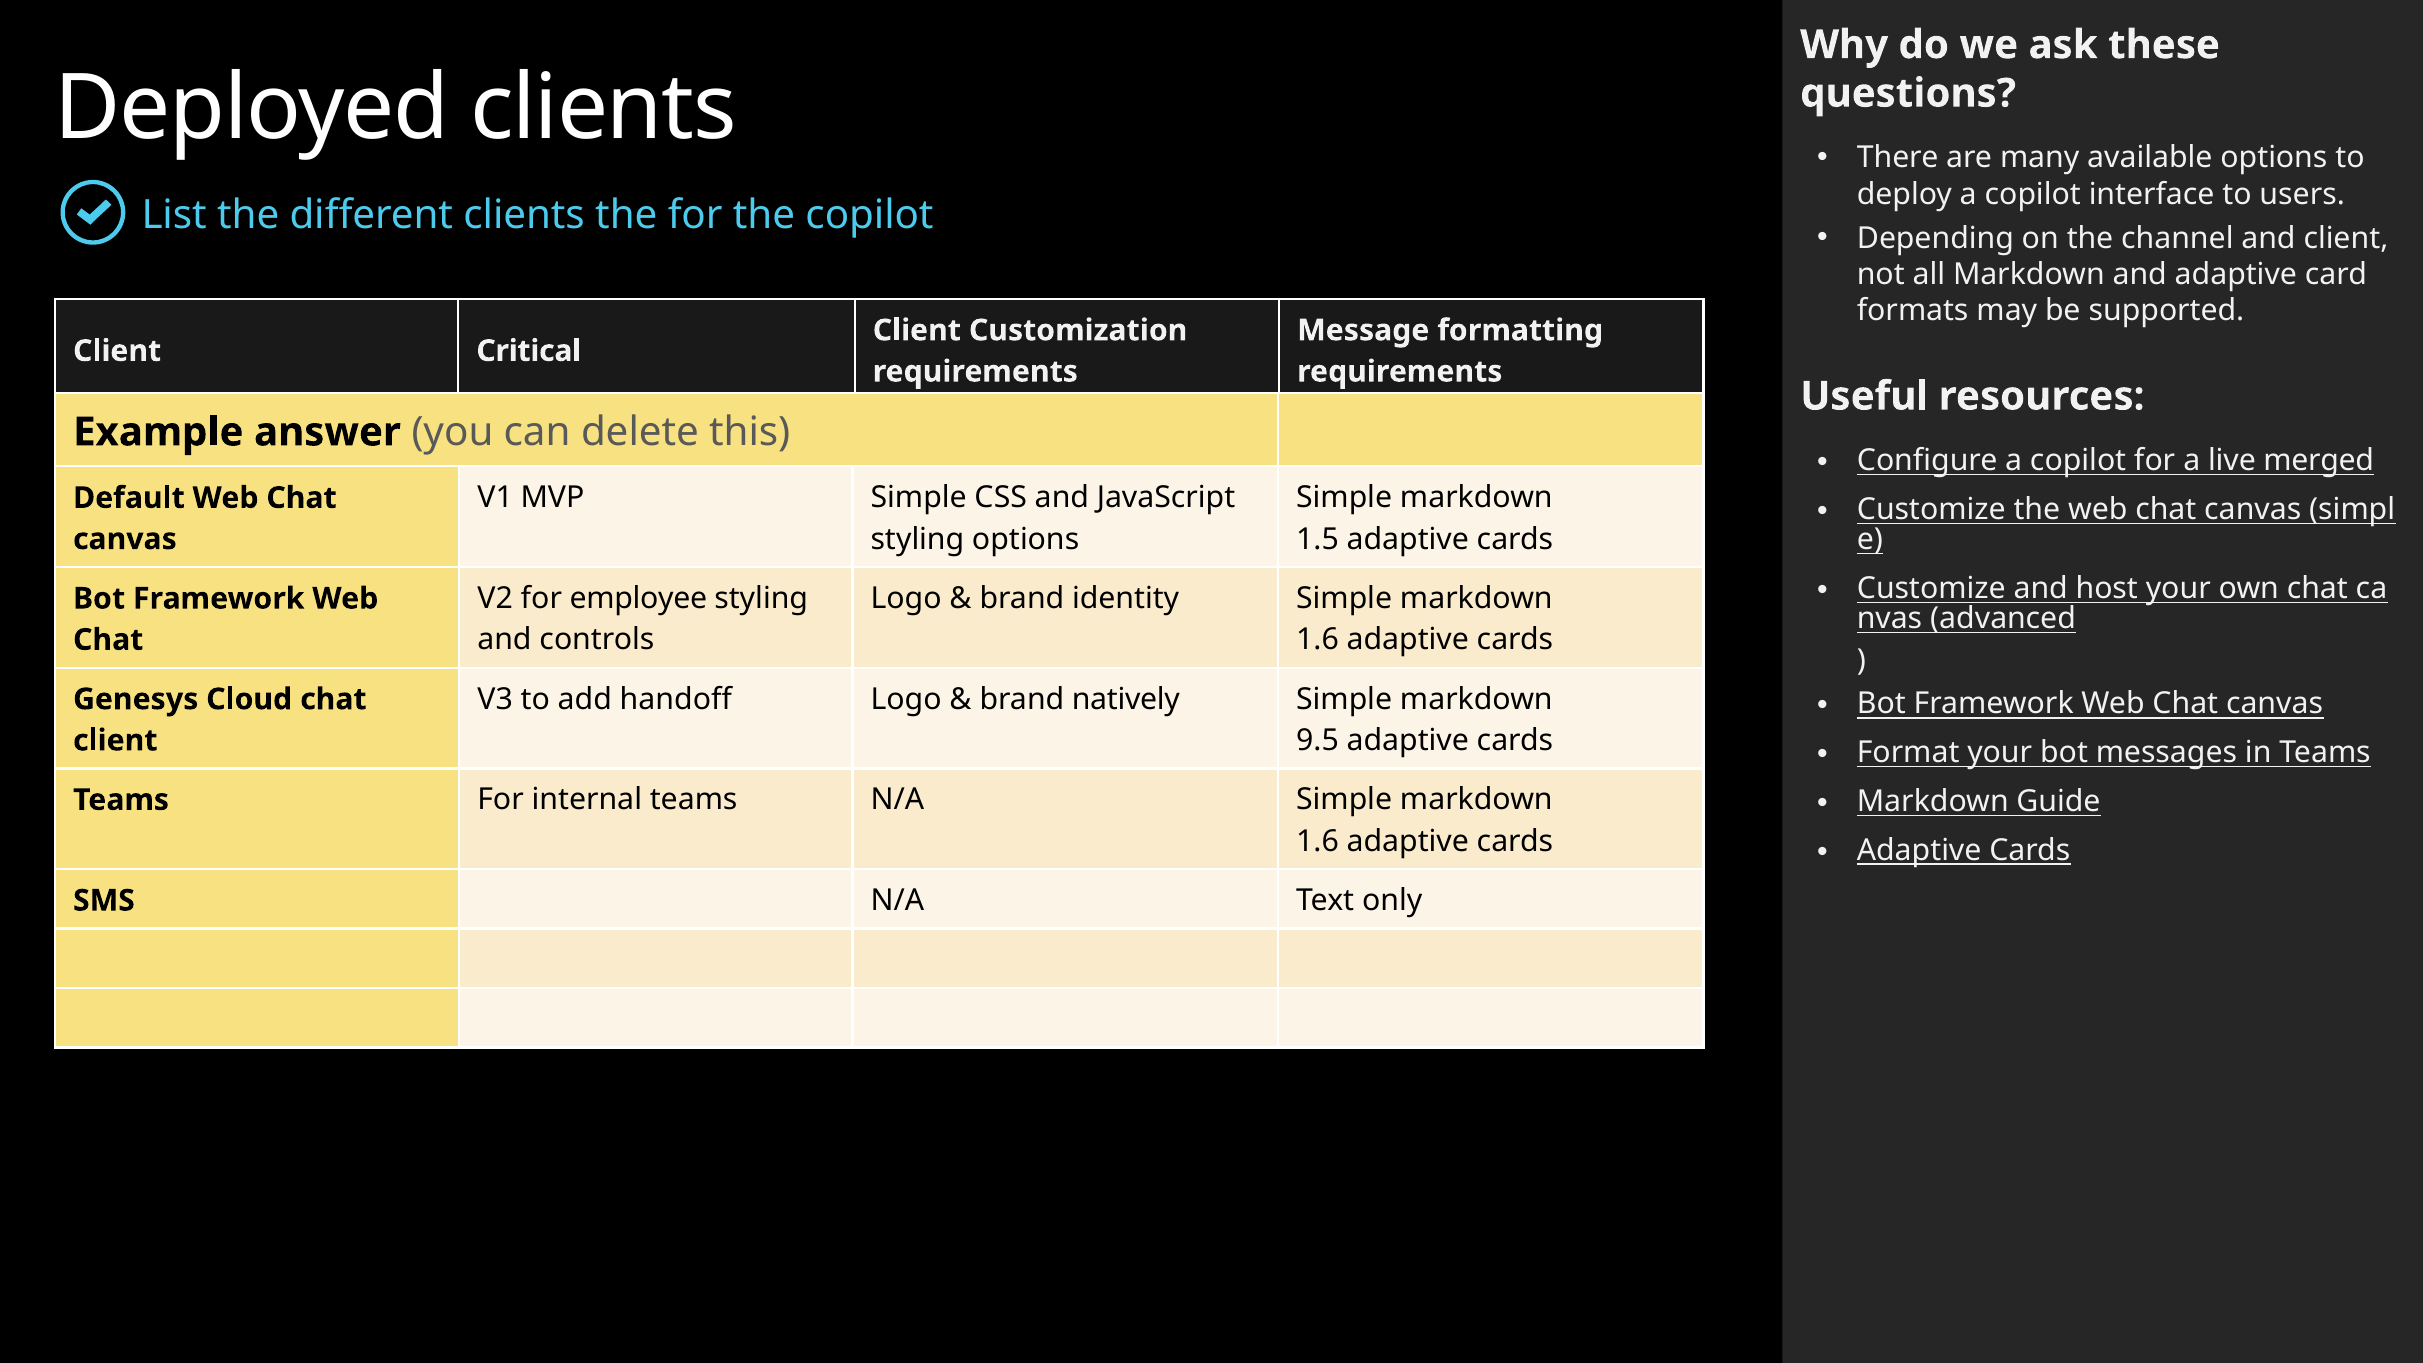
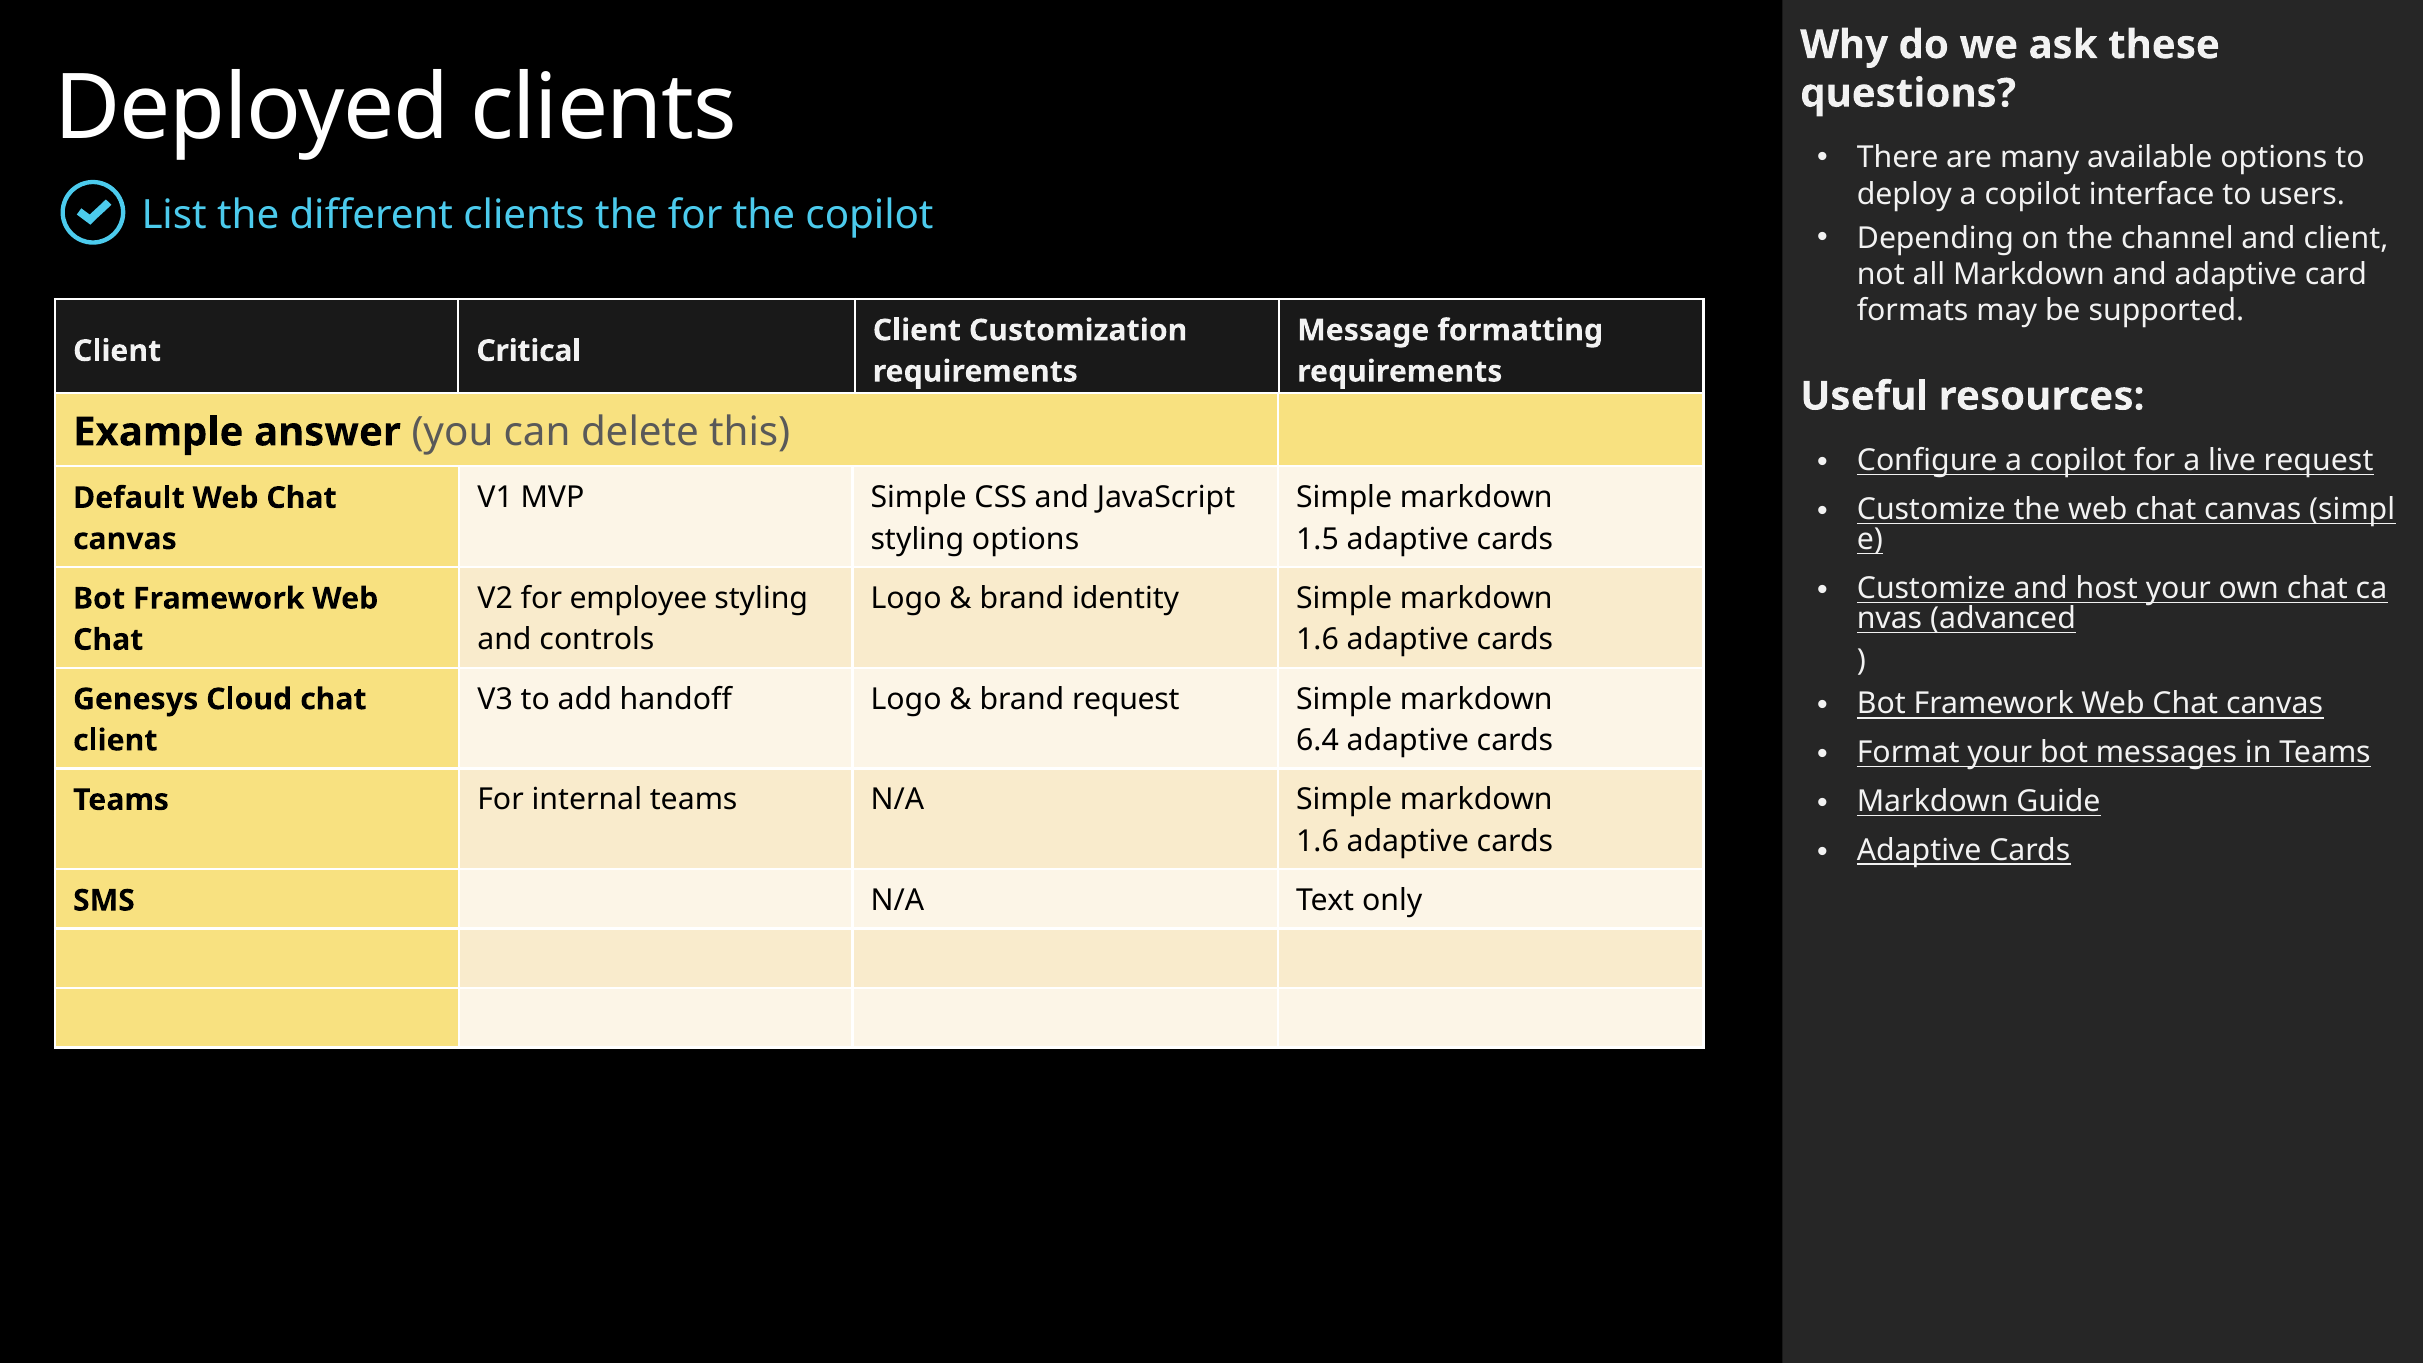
live merged: merged -> request
brand natively: natively -> request
9.5: 9.5 -> 6.4
